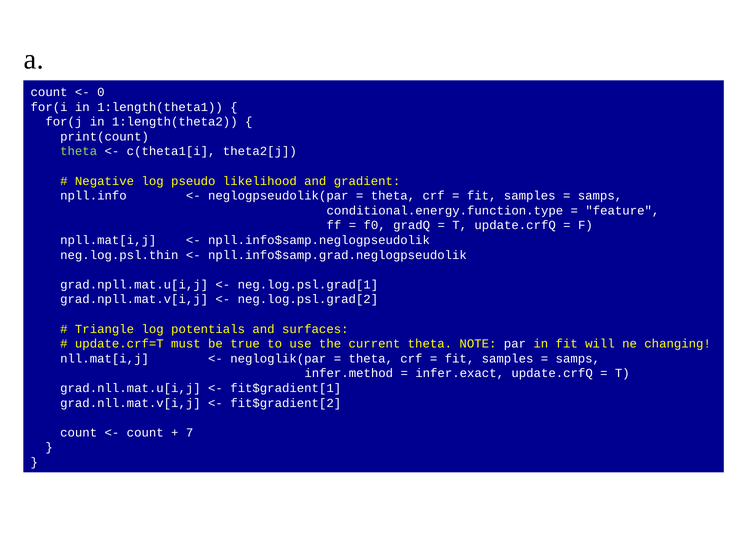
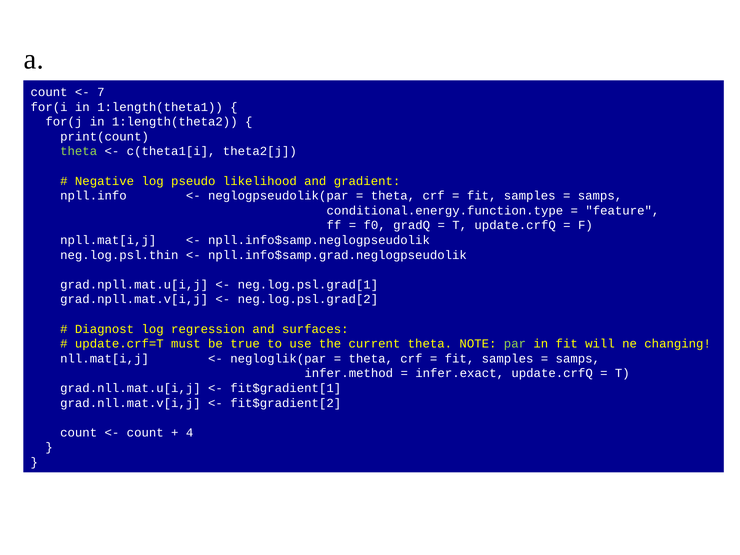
0: 0 -> 7
Triangle: Triangle -> Diagnost
potentials: potentials -> regression
par colour: white -> light green
7: 7 -> 4
